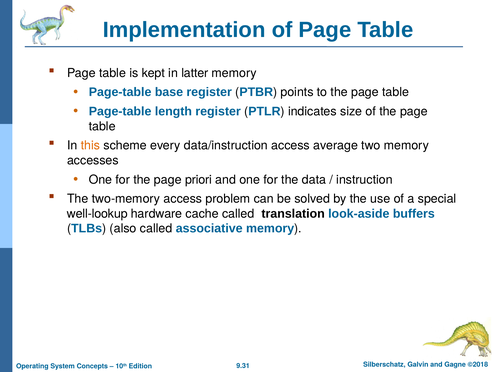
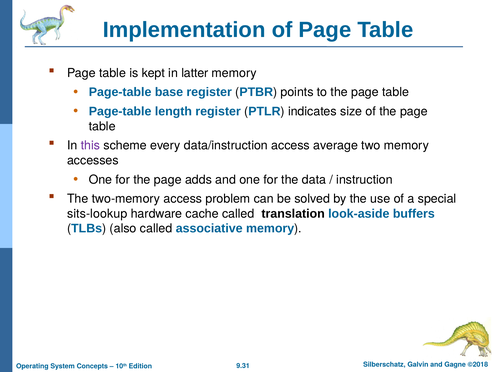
this colour: orange -> purple
priori: priori -> adds
well-lookup: well-lookup -> sits-lookup
